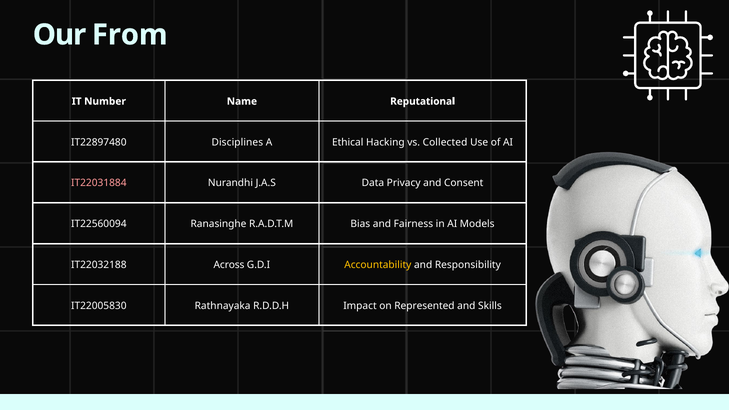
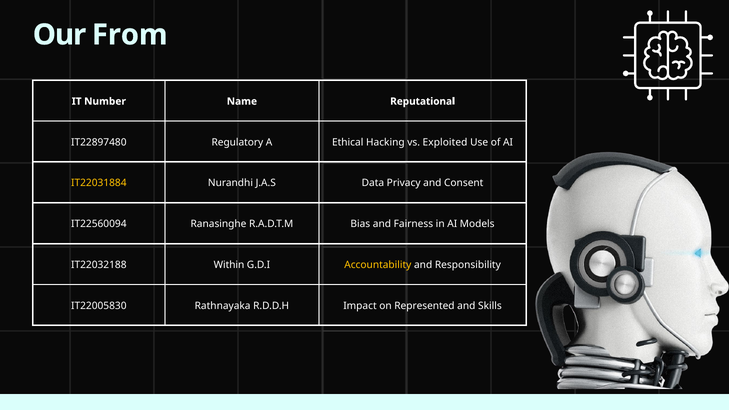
Disciplines: Disciplines -> Regulatory
Collected: Collected -> Exploited
IT22031884 colour: pink -> yellow
Across: Across -> Within
